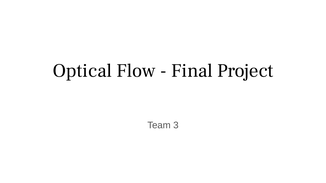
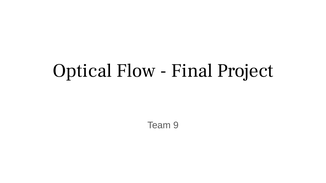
3: 3 -> 9
